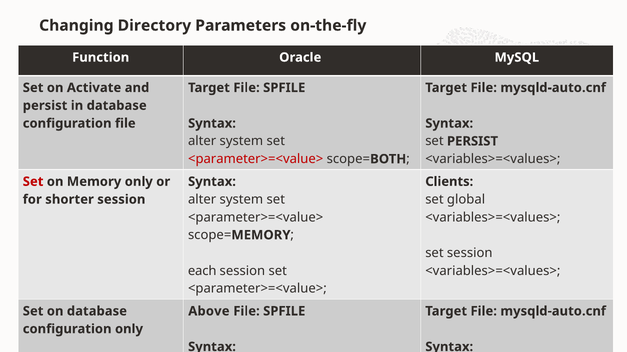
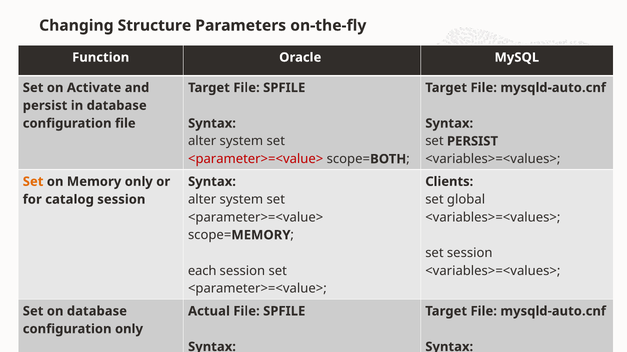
Directory: Directory -> Structure
Set at (33, 182) colour: red -> orange
shorter: shorter -> catalog
Above: Above -> Actual
